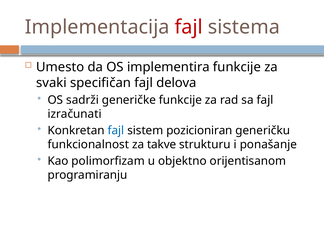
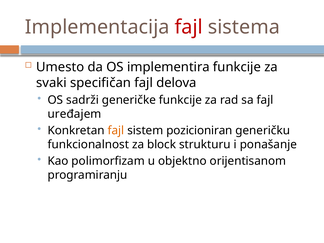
izračunati: izračunati -> uređajem
fajl at (116, 130) colour: blue -> orange
takve: takve -> block
